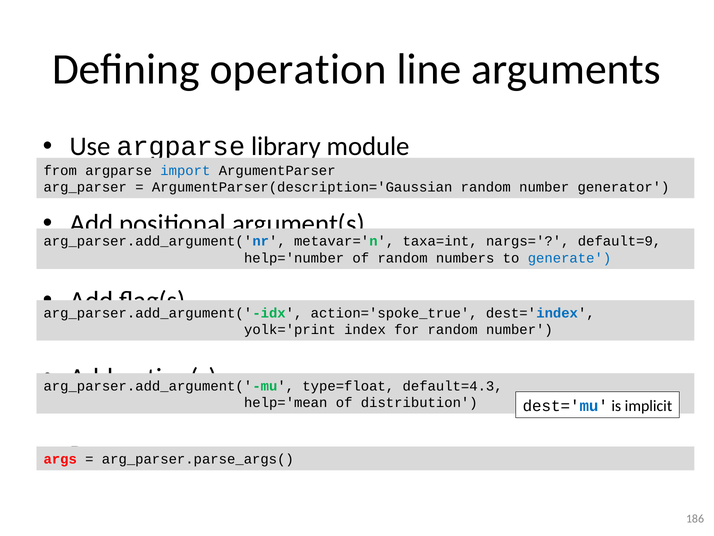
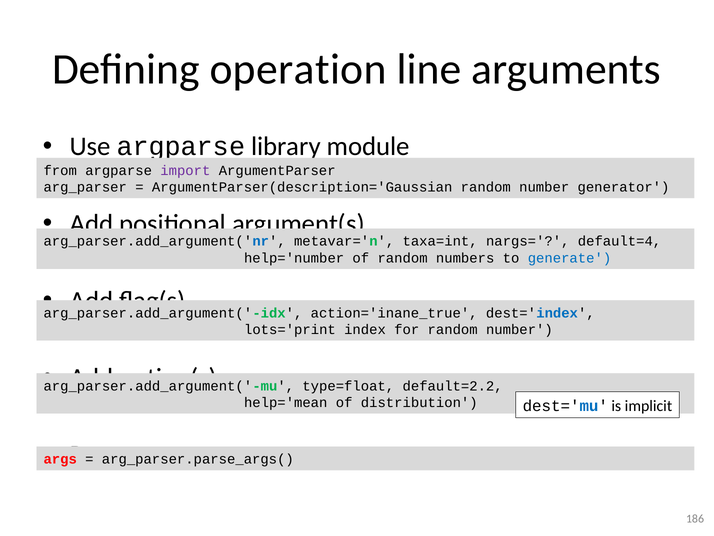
import colour: blue -> purple
default=9: default=9 -> default=4
action='spoke_true: action='spoke_true -> action='inane_true
yolk='print: yolk='print -> lots='print
default=4.3: default=4.3 -> default=2.2
